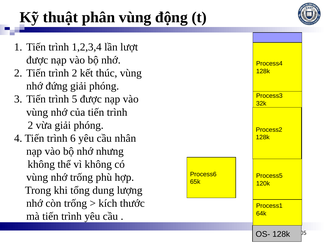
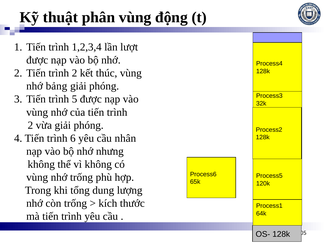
đứng: đứng -> bảng
